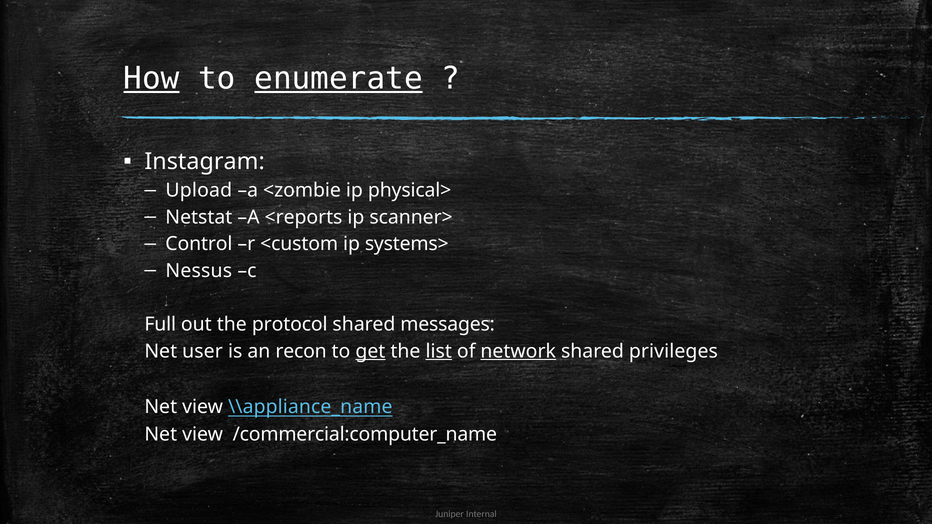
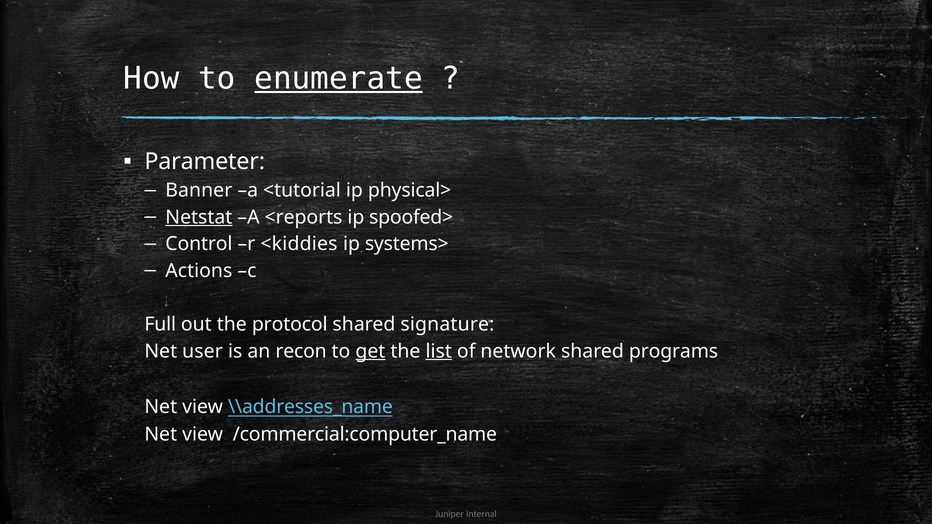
How underline: present -> none
Instagram: Instagram -> Parameter
Upload: Upload -> Banner
<zombie: <zombie -> <tutorial
Netstat underline: none -> present
scanner>: scanner> -> spoofed>
<custom: <custom -> <kiddies
Nessus: Nessus -> Actions
messages: messages -> signature
network underline: present -> none
privileges: privileges -> programs
\\appliance_name: \\appliance_name -> \\addresses_name
